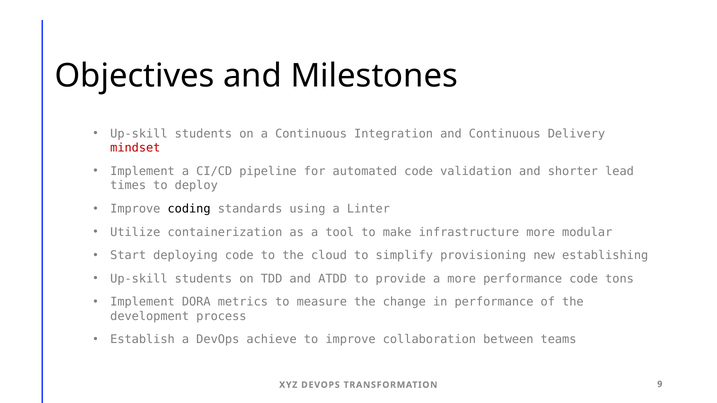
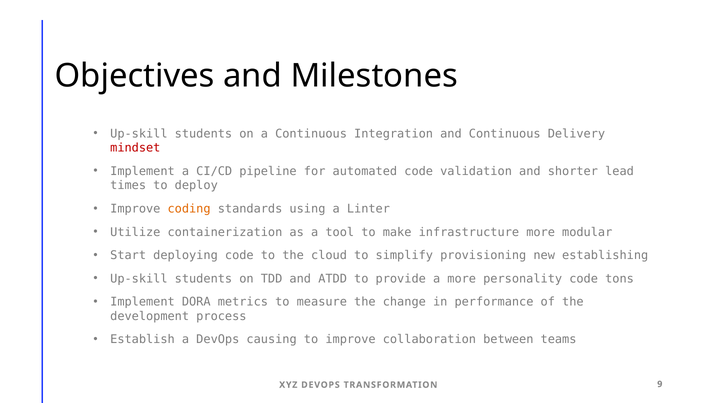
coding colour: black -> orange
more performance: performance -> personality
achieve: achieve -> causing
